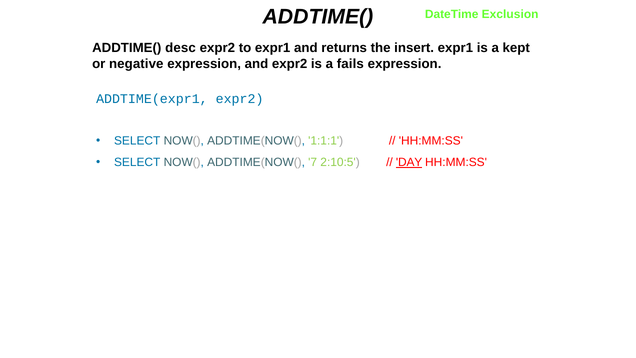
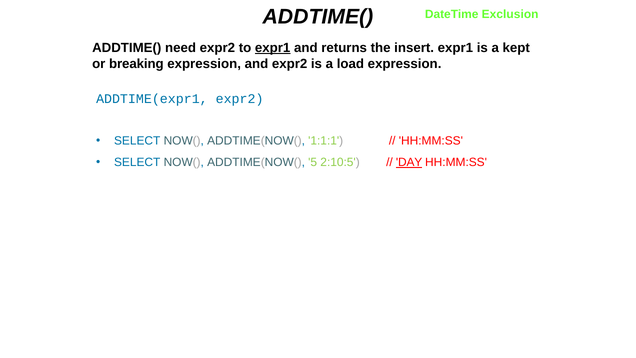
desc: desc -> need
expr1 at (273, 48) underline: none -> present
negative: negative -> breaking
fails: fails -> load
7: 7 -> 5
